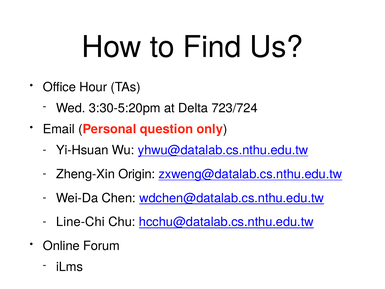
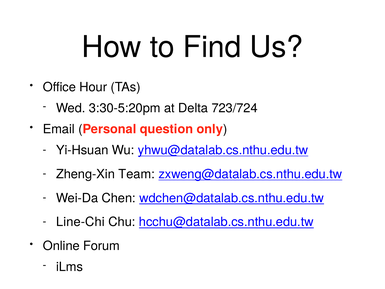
Origin: Origin -> Team
